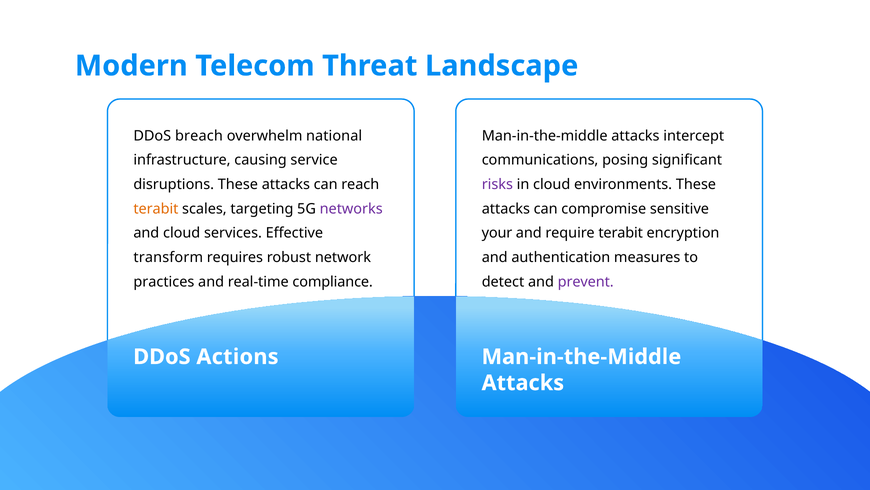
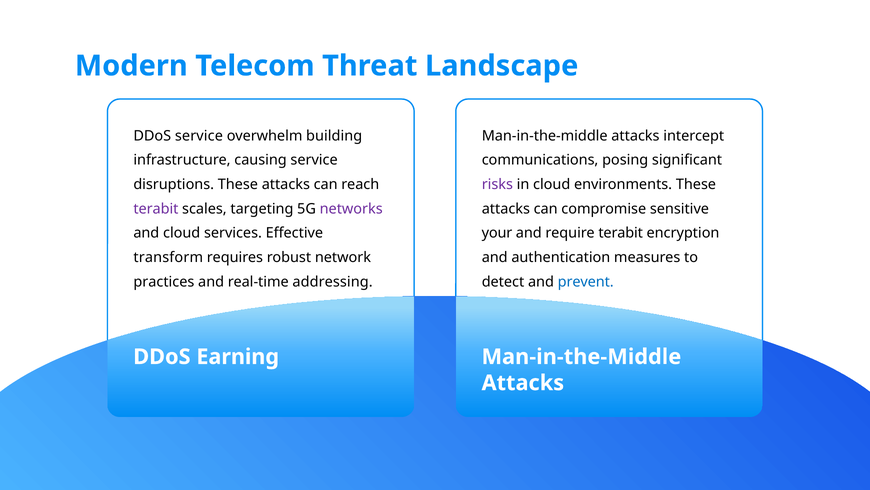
DDoS breach: breach -> service
national: national -> building
terabit at (156, 209) colour: orange -> purple
compliance: compliance -> addressing
prevent colour: purple -> blue
Actions: Actions -> Earning
